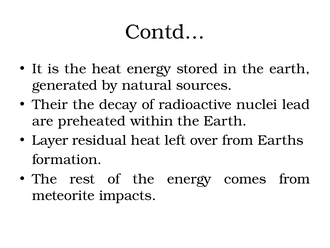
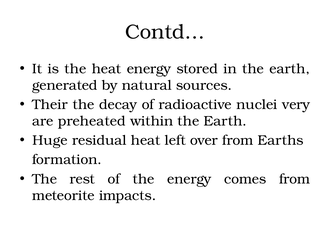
lead: lead -> very
Layer: Layer -> Huge
